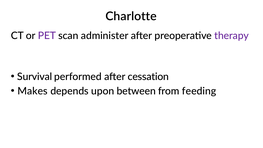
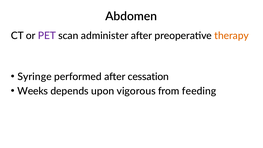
Charlotte: Charlotte -> Abdomen
therapy colour: purple -> orange
Survival: Survival -> Syringe
Makes: Makes -> Weeks
between: between -> vigorous
